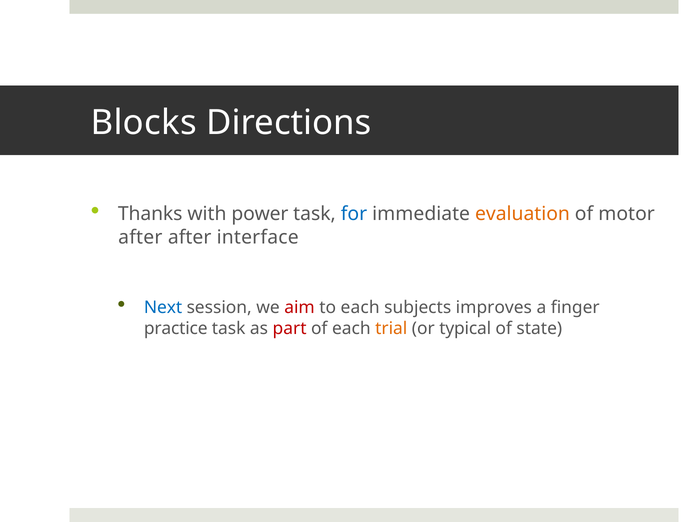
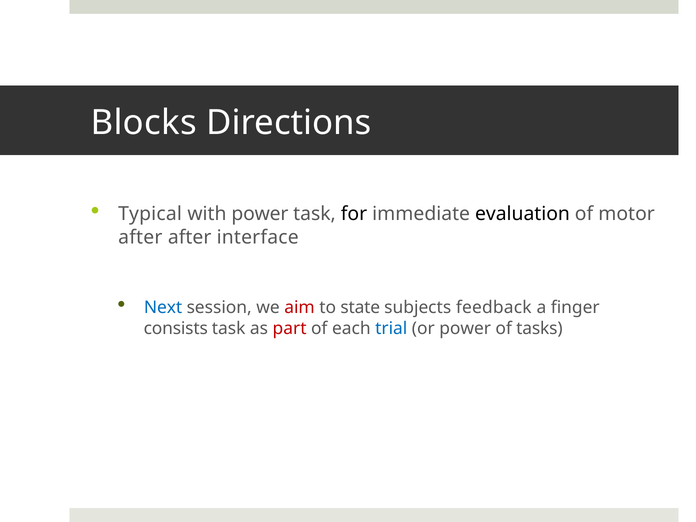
Thanks: Thanks -> Typical
for colour: blue -> black
evaluation colour: orange -> black
to each: each -> state
improves: improves -> feedback
practice: practice -> consists
trial colour: orange -> blue
or typical: typical -> power
state: state -> tasks
